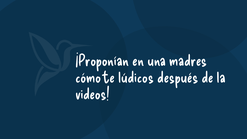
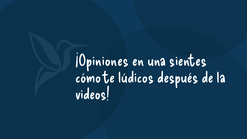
¡Proponían: ¡Proponían -> ¡Opiniones
madres: madres -> sientes
